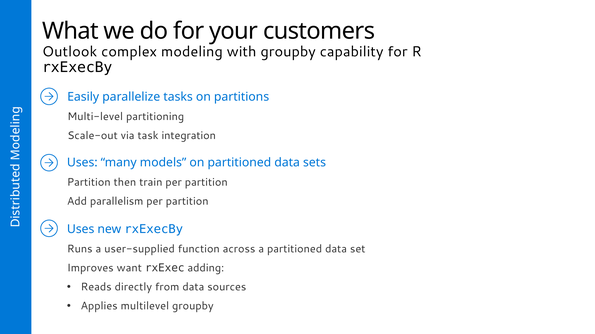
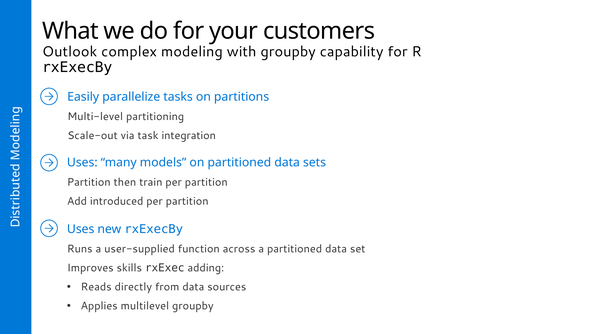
parallelism: parallelism -> introduced
want: want -> skills
